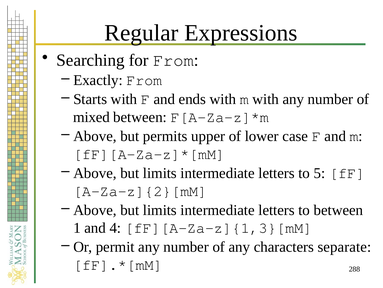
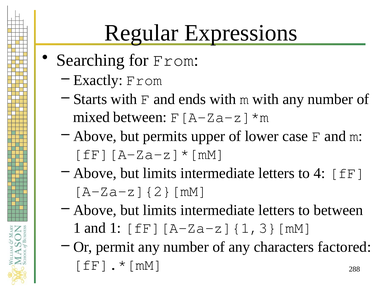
5: 5 -> 4
and 4: 4 -> 1
separate: separate -> factored
